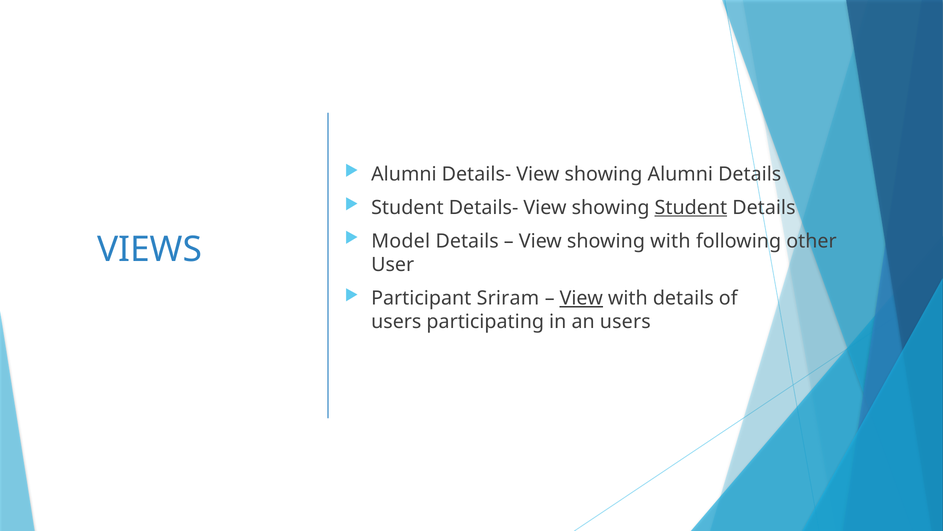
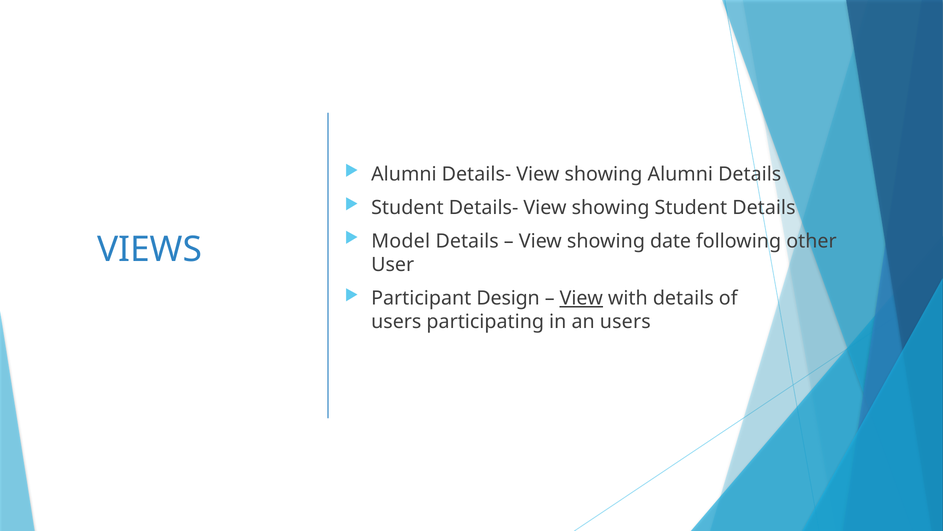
Student at (691, 207) underline: present -> none
showing with: with -> date
Sriram: Sriram -> Design
